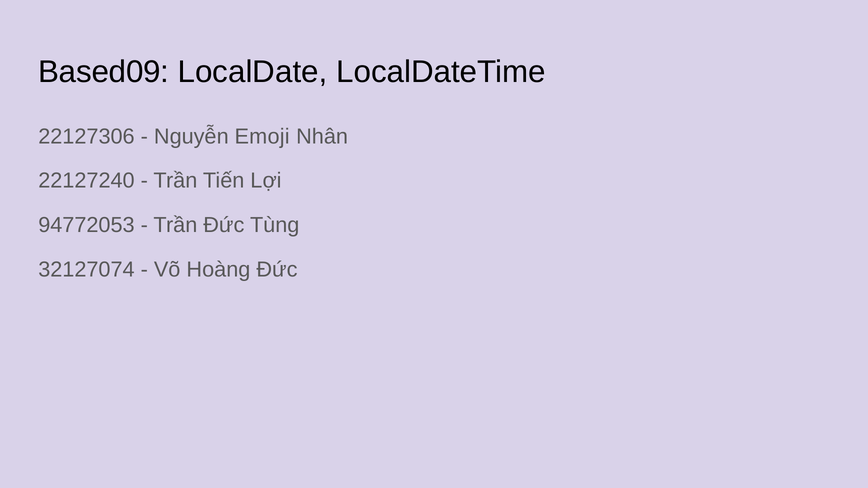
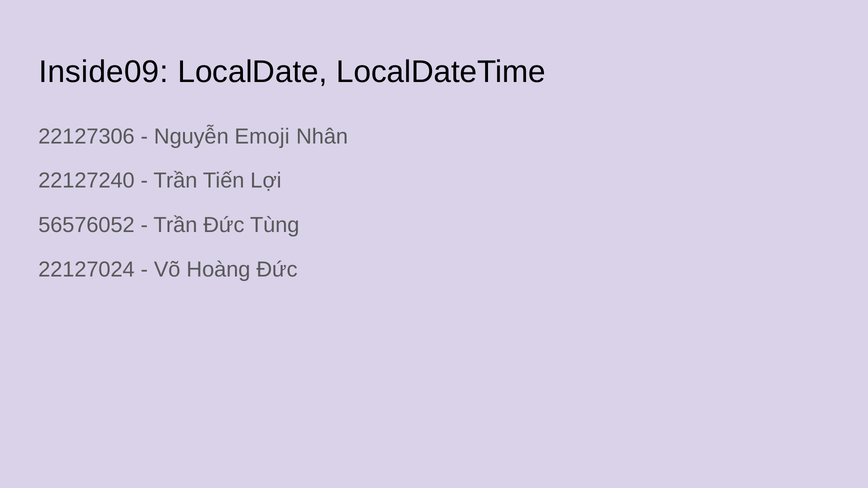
Based09: Based09 -> Inside09
94772053: 94772053 -> 56576052
32127074: 32127074 -> 22127024
